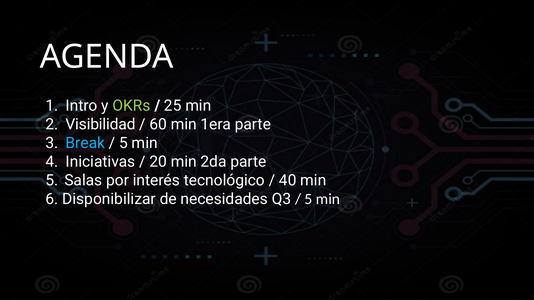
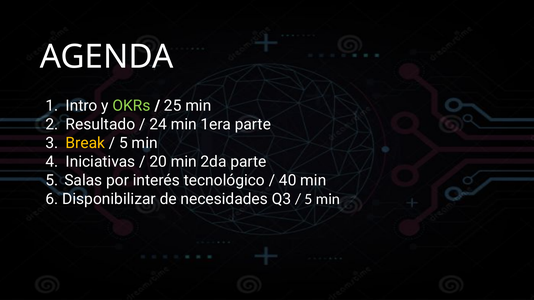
Visibilidad: Visibilidad -> Resultado
60: 60 -> 24
Break colour: light blue -> yellow
